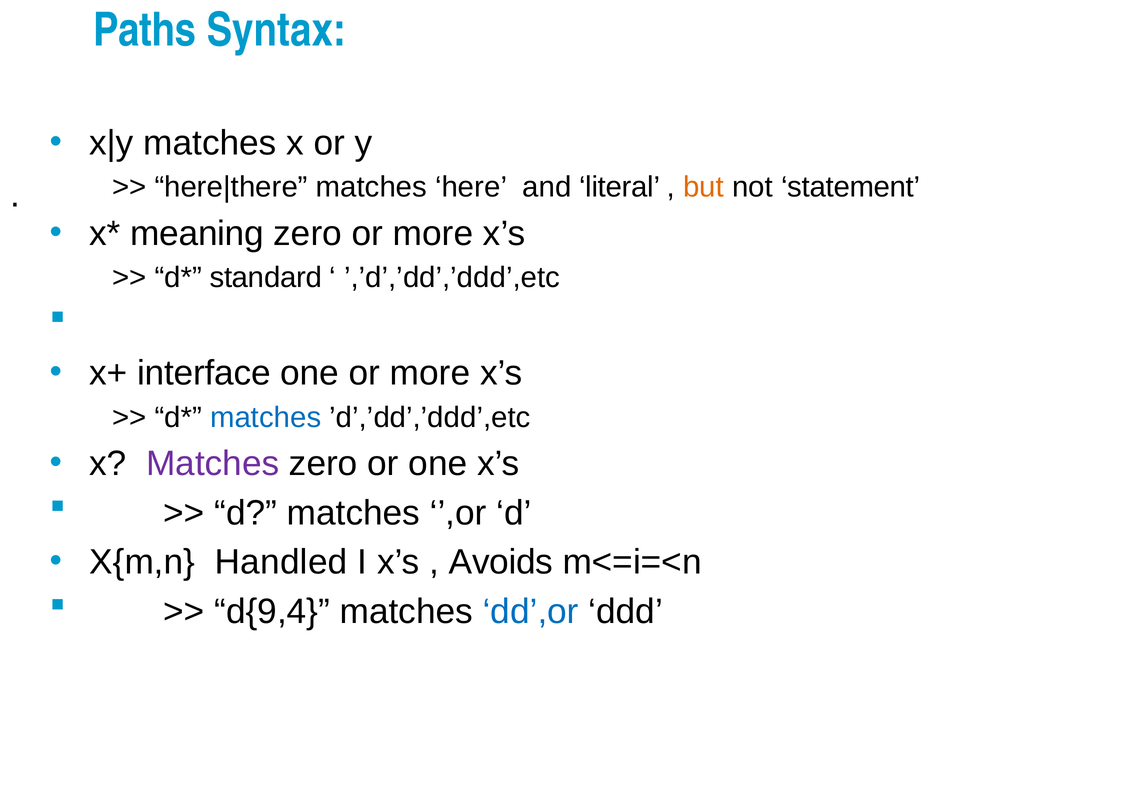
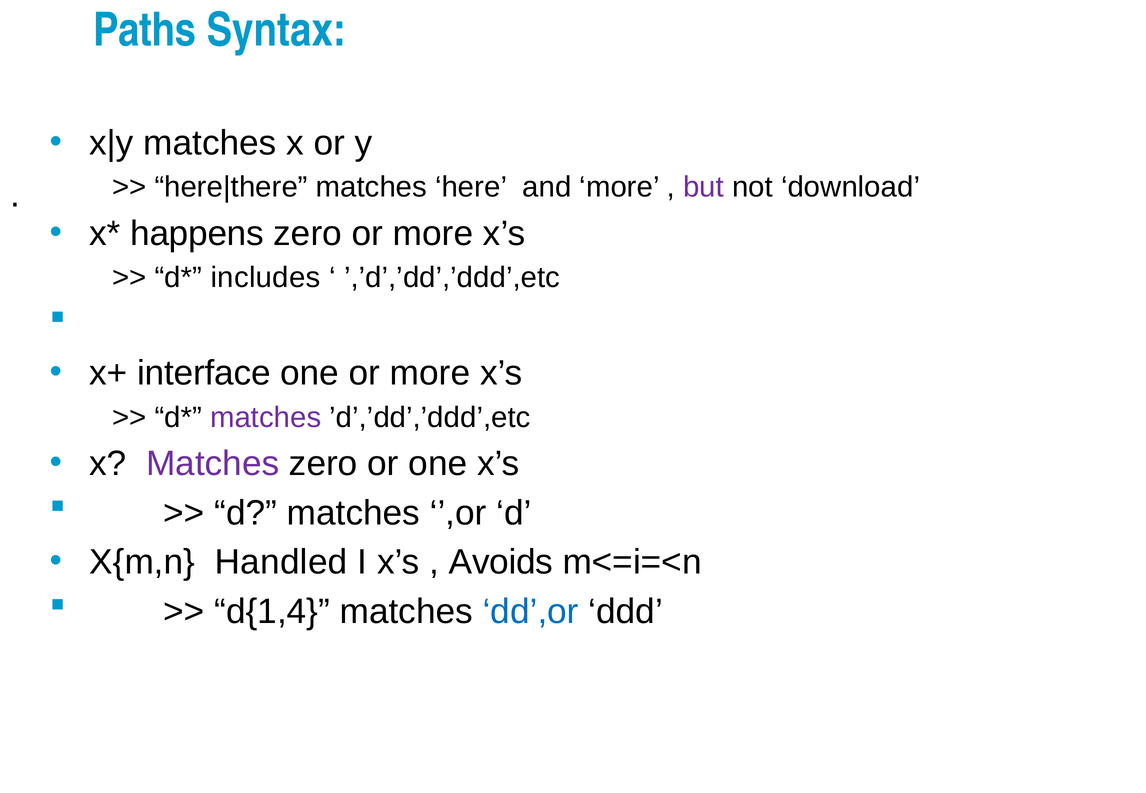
and literal: literal -> more
but colour: orange -> purple
statement: statement -> download
meaning: meaning -> happens
standard: standard -> includes
matches at (266, 418) colour: blue -> purple
d{9,4: d{9,4 -> d{1,4
